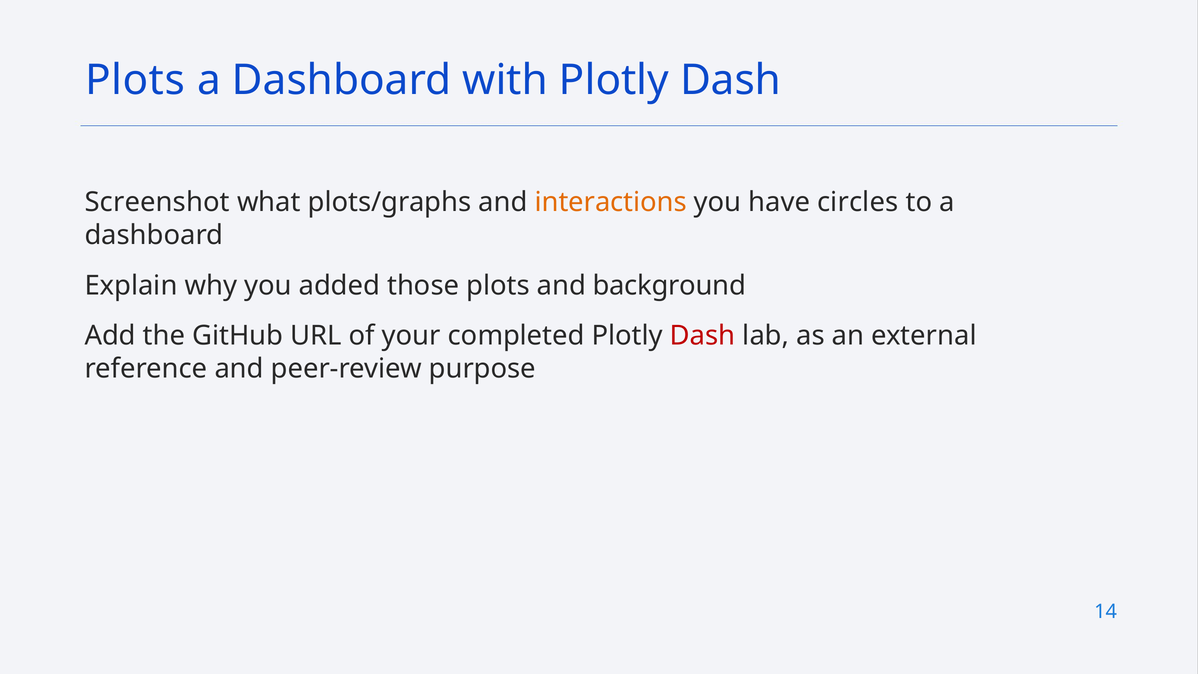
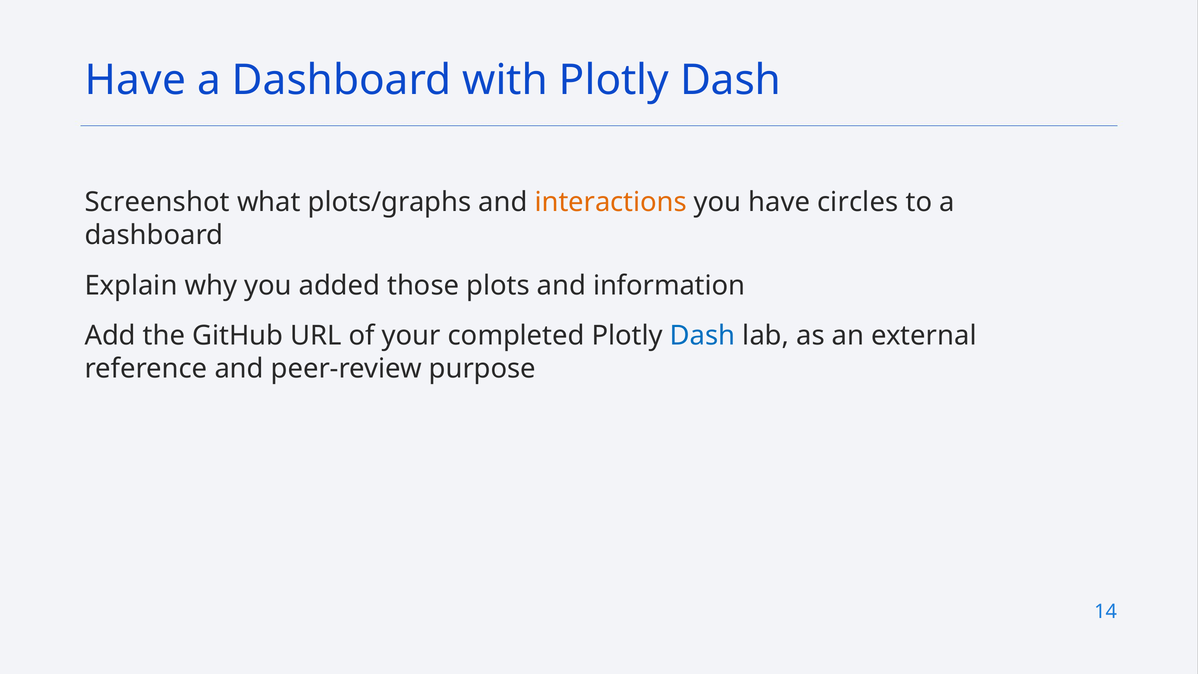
Plots at (135, 80): Plots -> Have
background: background -> information
Dash at (703, 336) colour: red -> blue
